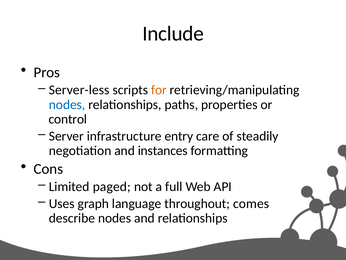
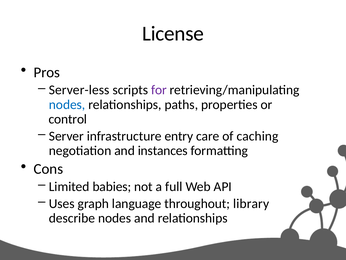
Include: Include -> License
for colour: orange -> purple
steadily: steadily -> caching
paged: paged -> babies
comes: comes -> library
